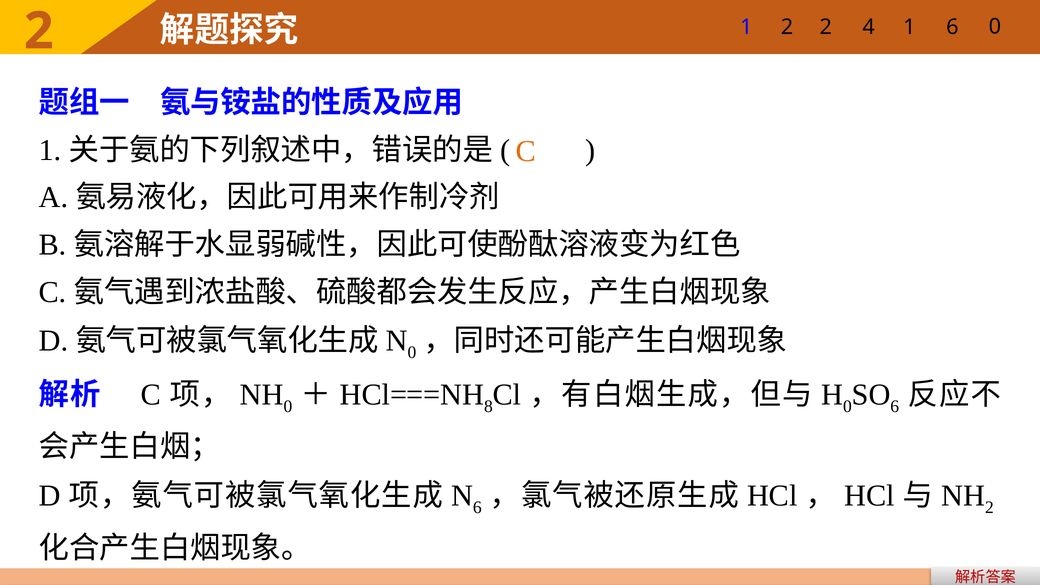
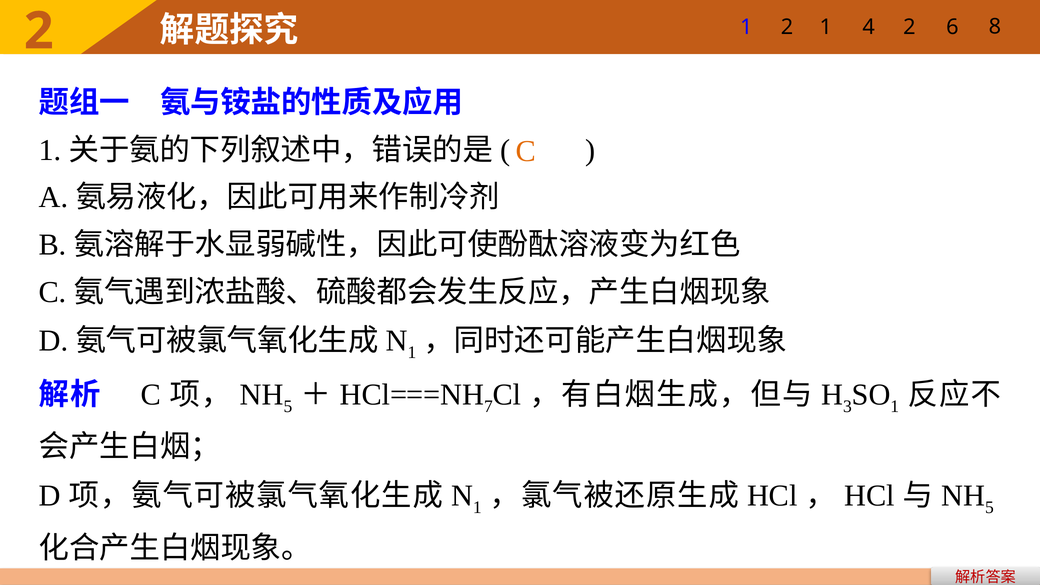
2 2: 2 -> 1
4 1: 1 -> 2
6 0: 0 -> 8
0 at (412, 353): 0 -> 1
0 at (288, 407): 0 -> 5
8: 8 -> 7
0 at (847, 407): 0 -> 3
6 at (895, 407): 6 -> 1
6 at (477, 508): 6 -> 1
2 at (989, 508): 2 -> 5
